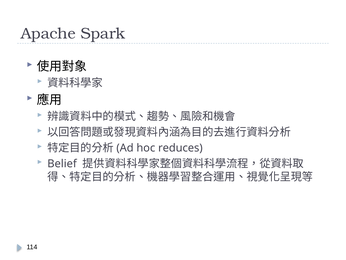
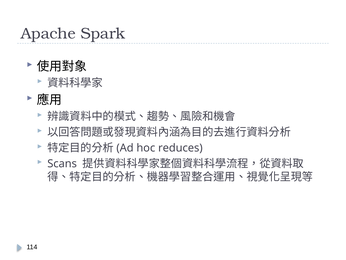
Belief: Belief -> Scans
